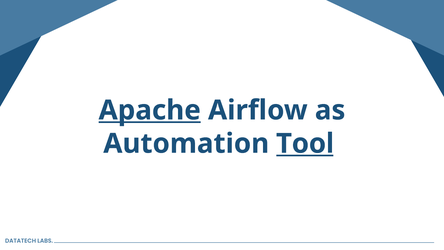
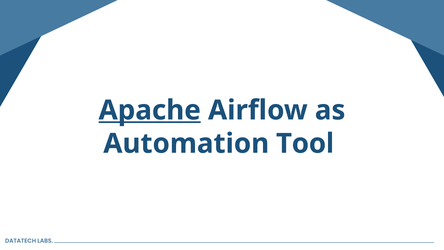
Tool underline: present -> none
